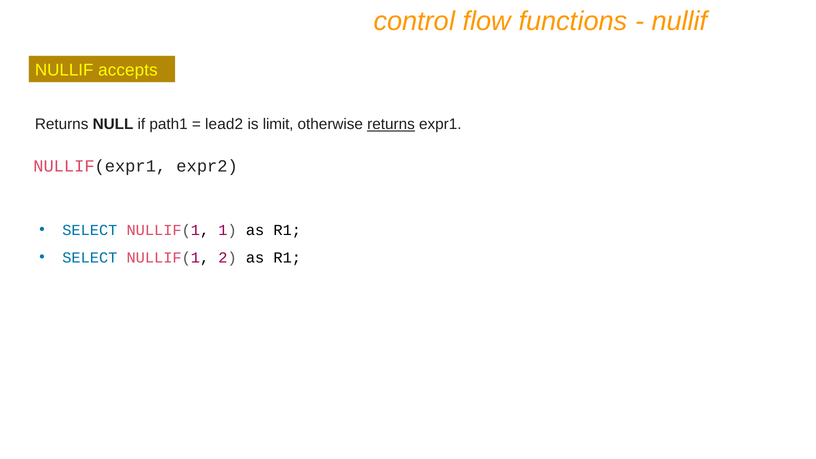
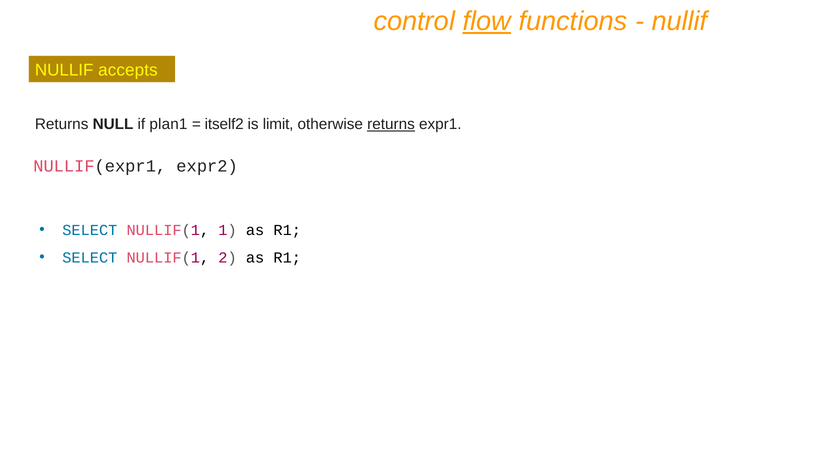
flow underline: none -> present
path1: path1 -> plan1
lead2: lead2 -> itself2
